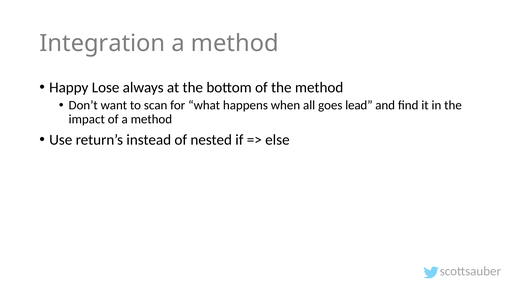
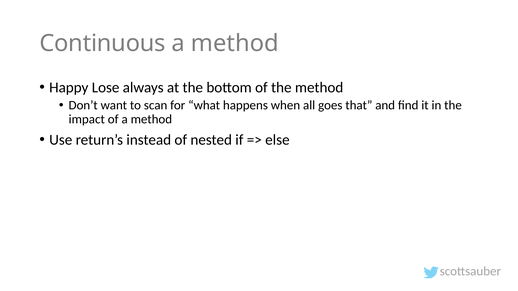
Integration: Integration -> Continuous
lead: lead -> that
